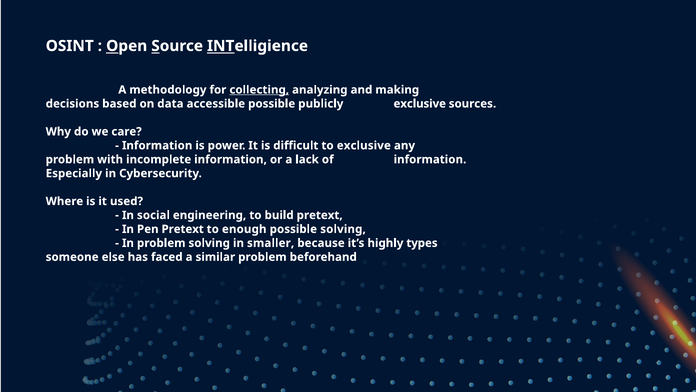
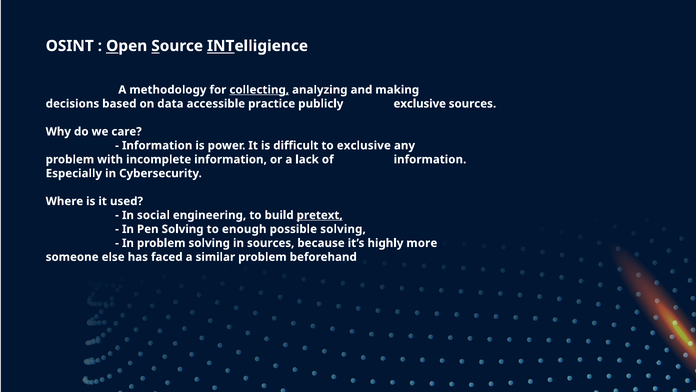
accessible possible: possible -> practice
pretext at (320, 215) underline: none -> present
Pen Pretext: Pretext -> Solving
in smaller: smaller -> sources
types: types -> more
